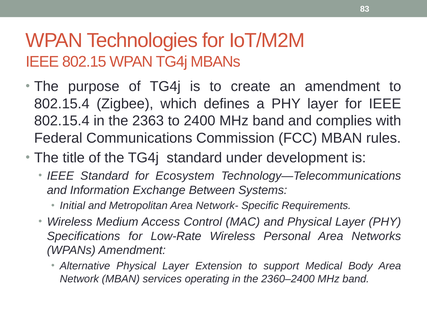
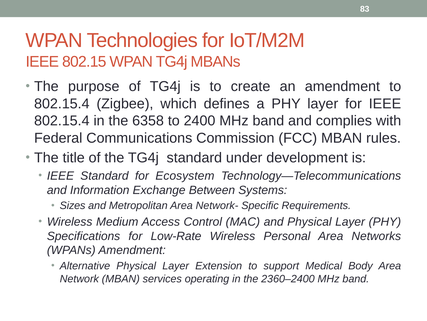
2363: 2363 -> 6358
Initial: Initial -> Sizes
